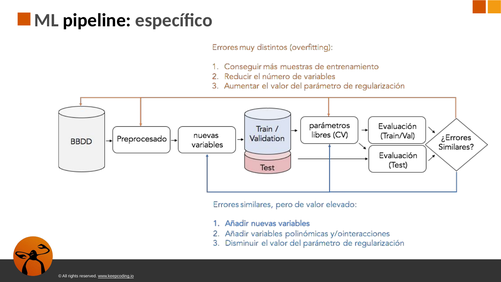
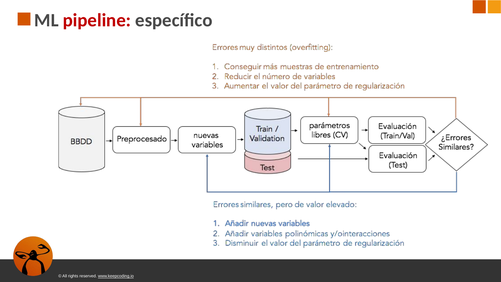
pipeline colour: black -> red
